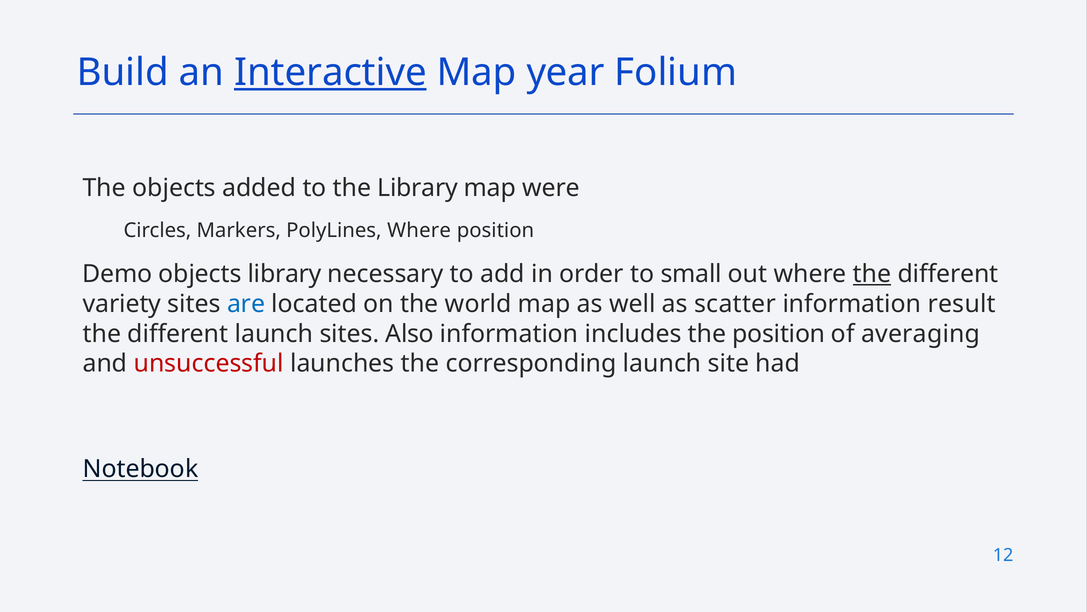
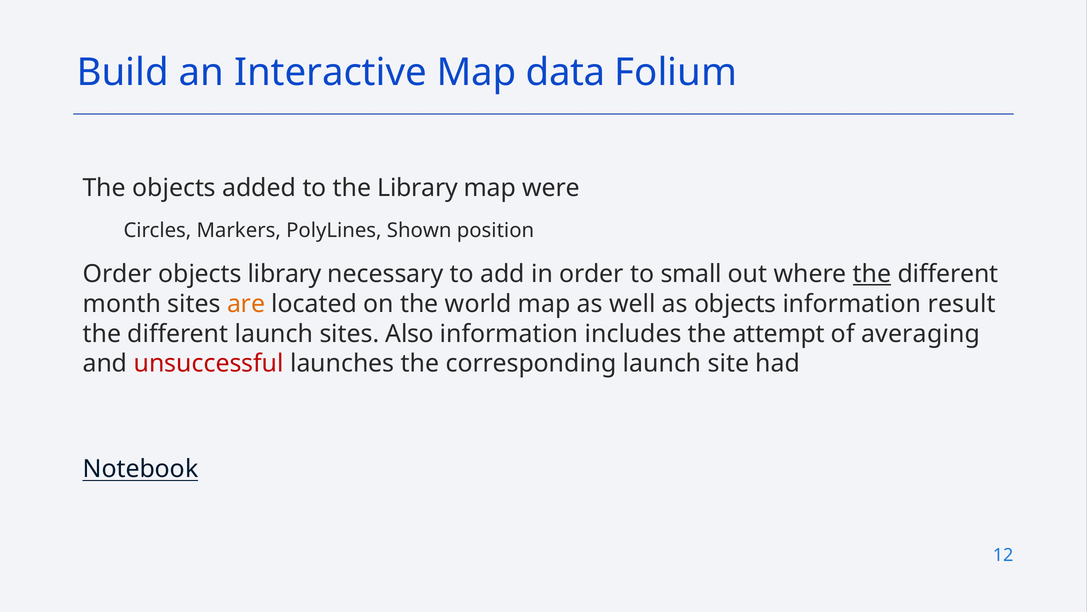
Interactive underline: present -> none
year: year -> data
PolyLines Where: Where -> Shown
Demo at (117, 274): Demo -> Order
variety: variety -> month
are colour: blue -> orange
as scatter: scatter -> objects
the position: position -> attempt
